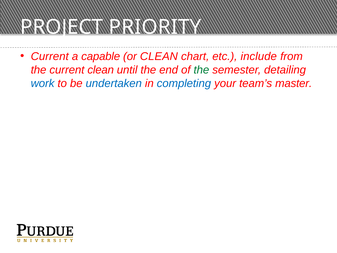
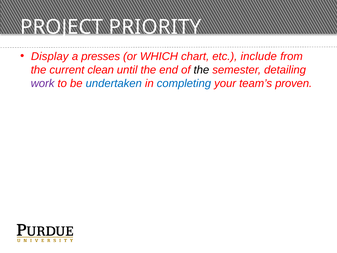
Current at (50, 56): Current -> Display
capable: capable -> presses
or CLEAN: CLEAN -> WHICH
the at (201, 70) colour: green -> black
work colour: blue -> purple
master: master -> proven
